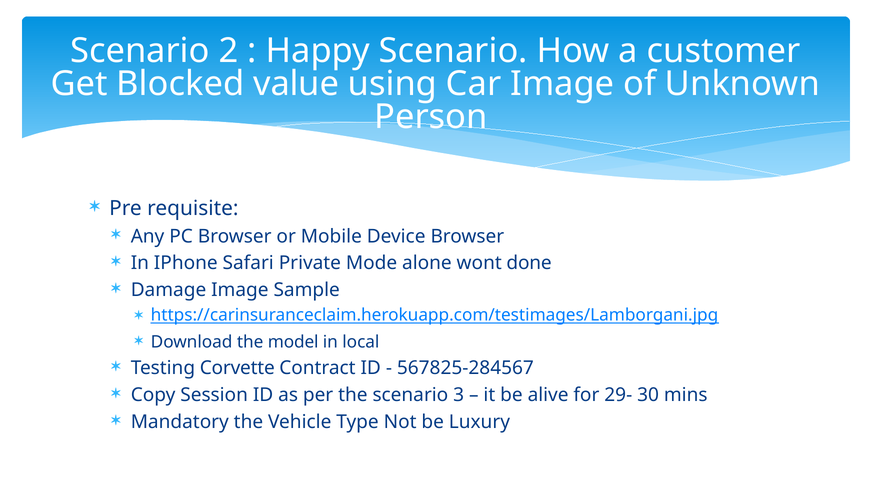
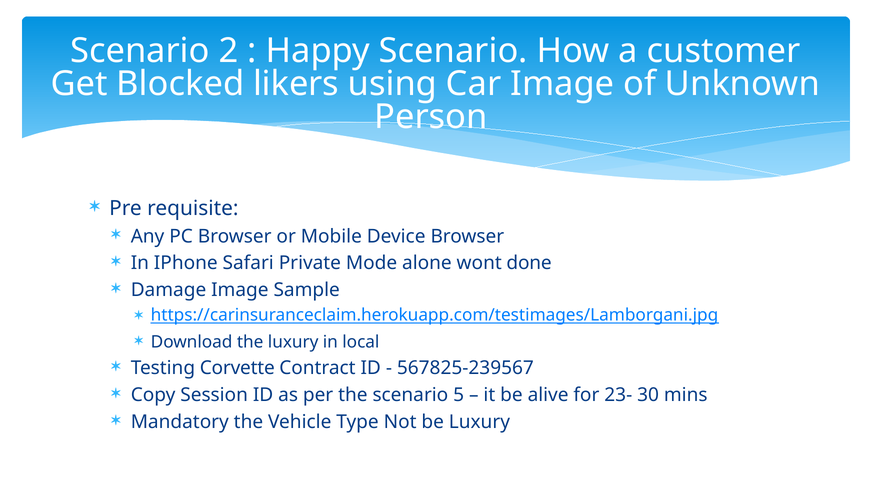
value: value -> likers
the model: model -> luxury
567825-284567: 567825-284567 -> 567825-239567
3: 3 -> 5
29-: 29- -> 23-
